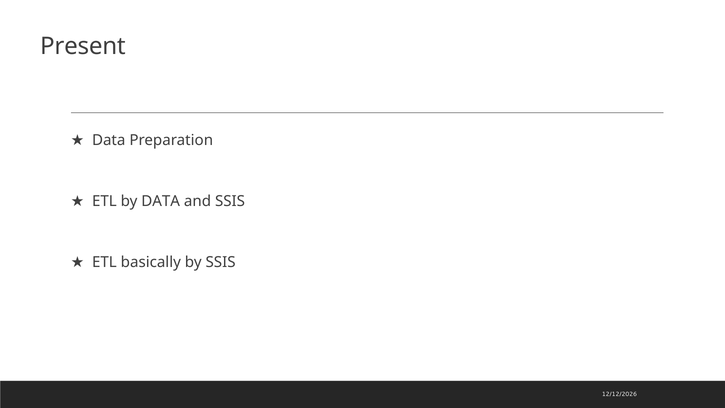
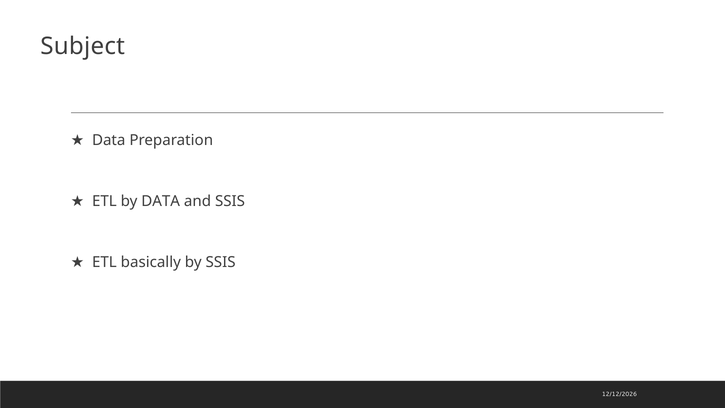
Present: Present -> Subject
